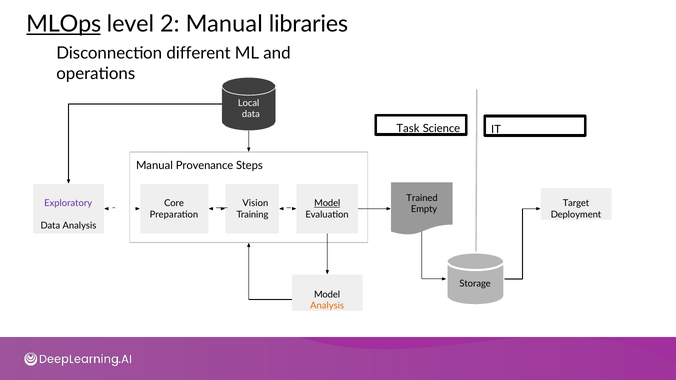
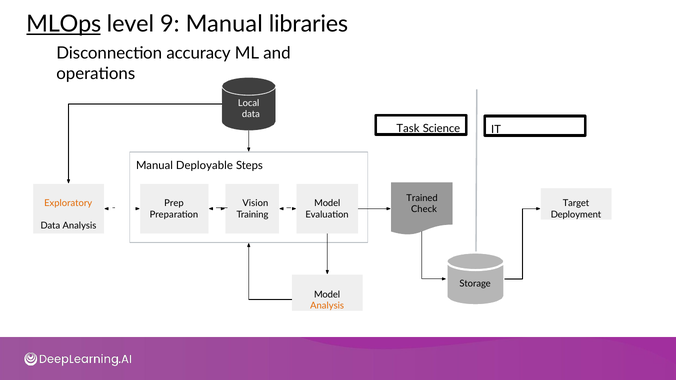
2: 2 -> 9
different: different -> accuracy
Provenance: Provenance -> Deployable
Exploratory colour: purple -> orange
Core: Core -> Prep
Model at (327, 203) underline: present -> none
Empty: Empty -> Check
